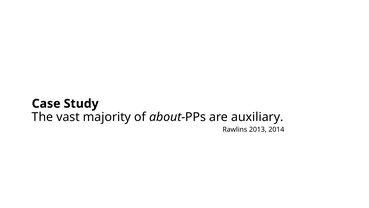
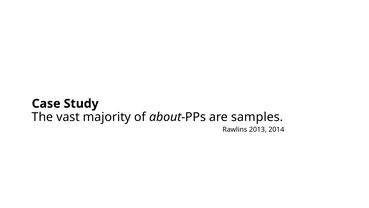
auxiliary: auxiliary -> samples
